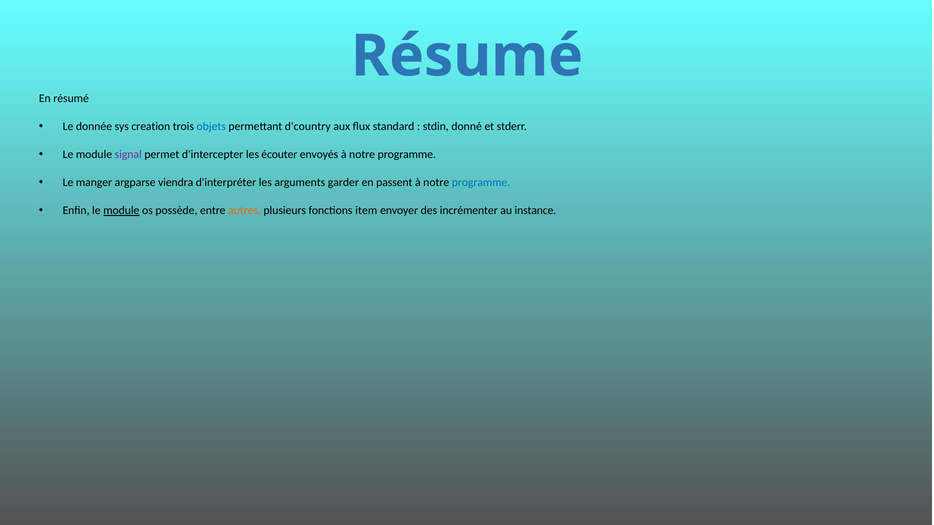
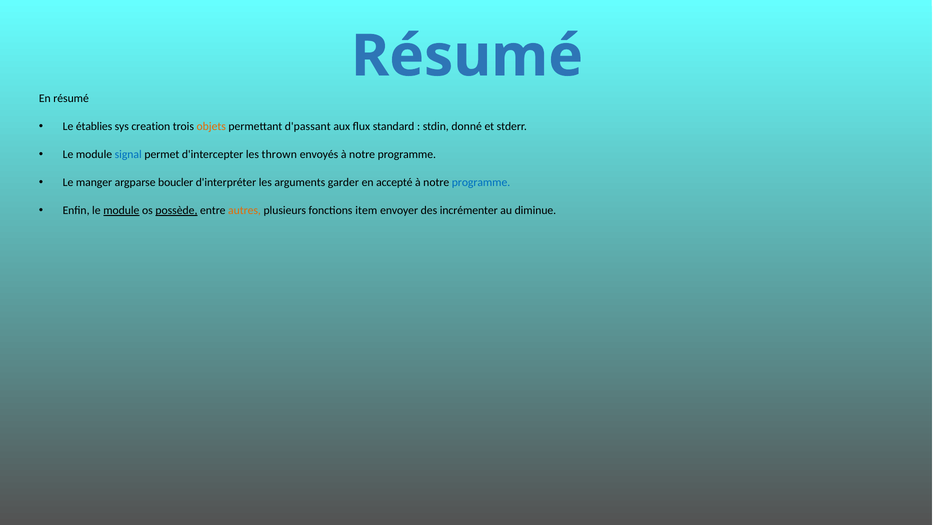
donnée: donnée -> établies
objets colour: blue -> orange
d'country: d'country -> d'passant
signal colour: purple -> blue
écouter: écouter -> thrown
viendra: viendra -> boucler
passent: passent -> accepté
possède underline: none -> present
instance: instance -> diminue
